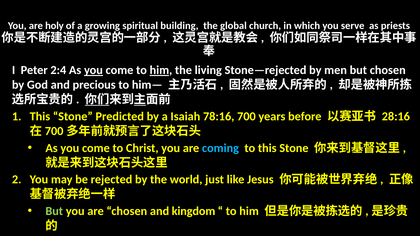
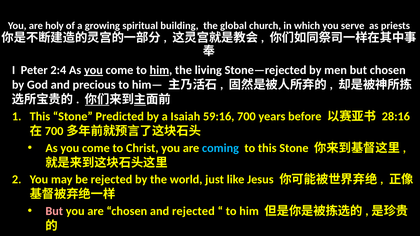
78:16: 78:16 -> 59:16
But at (54, 211) colour: light green -> pink
and kingdom: kingdom -> rejected
